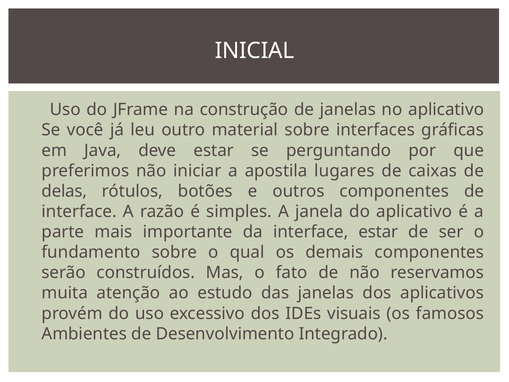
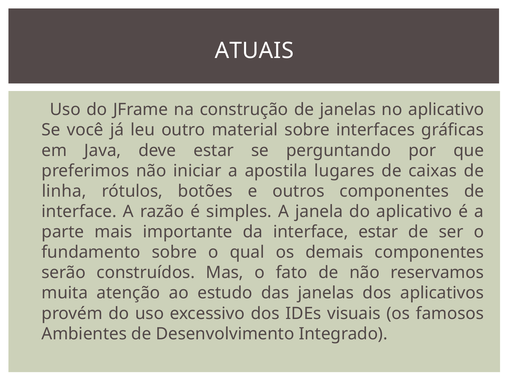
INICIAL: INICIAL -> ATUAIS
delas: delas -> linha
